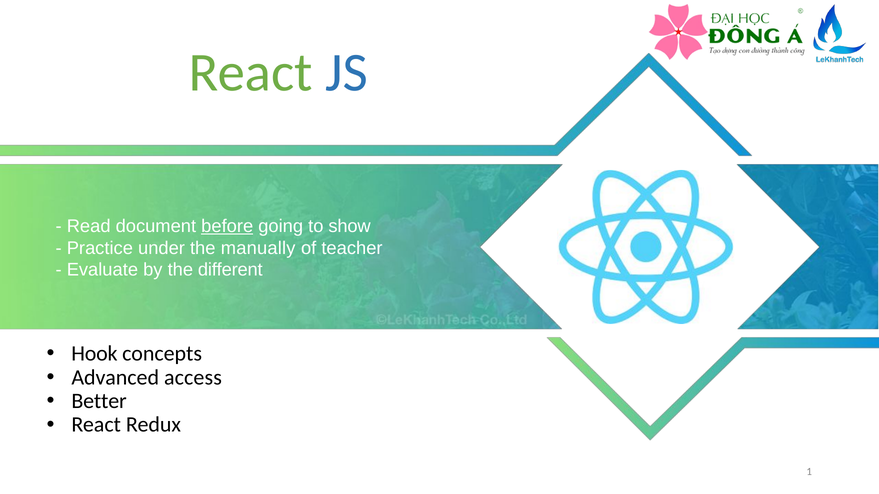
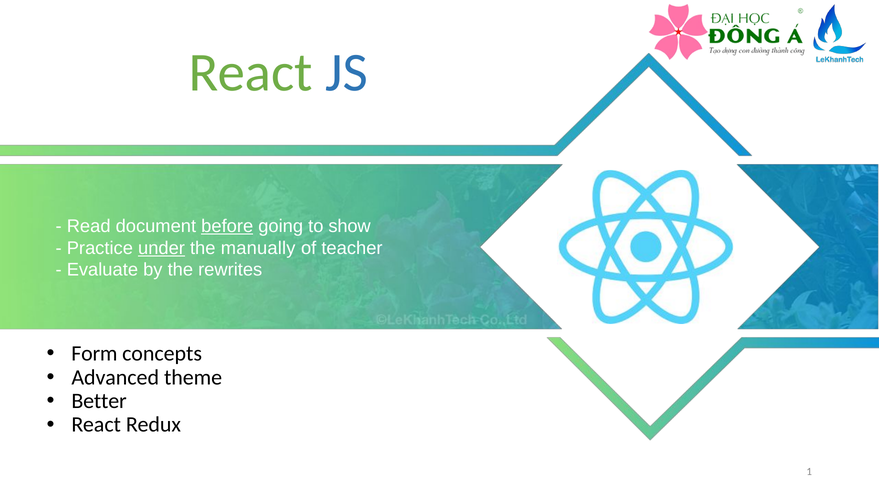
under underline: none -> present
different: different -> rewrites
Hook: Hook -> Form
access: access -> theme
